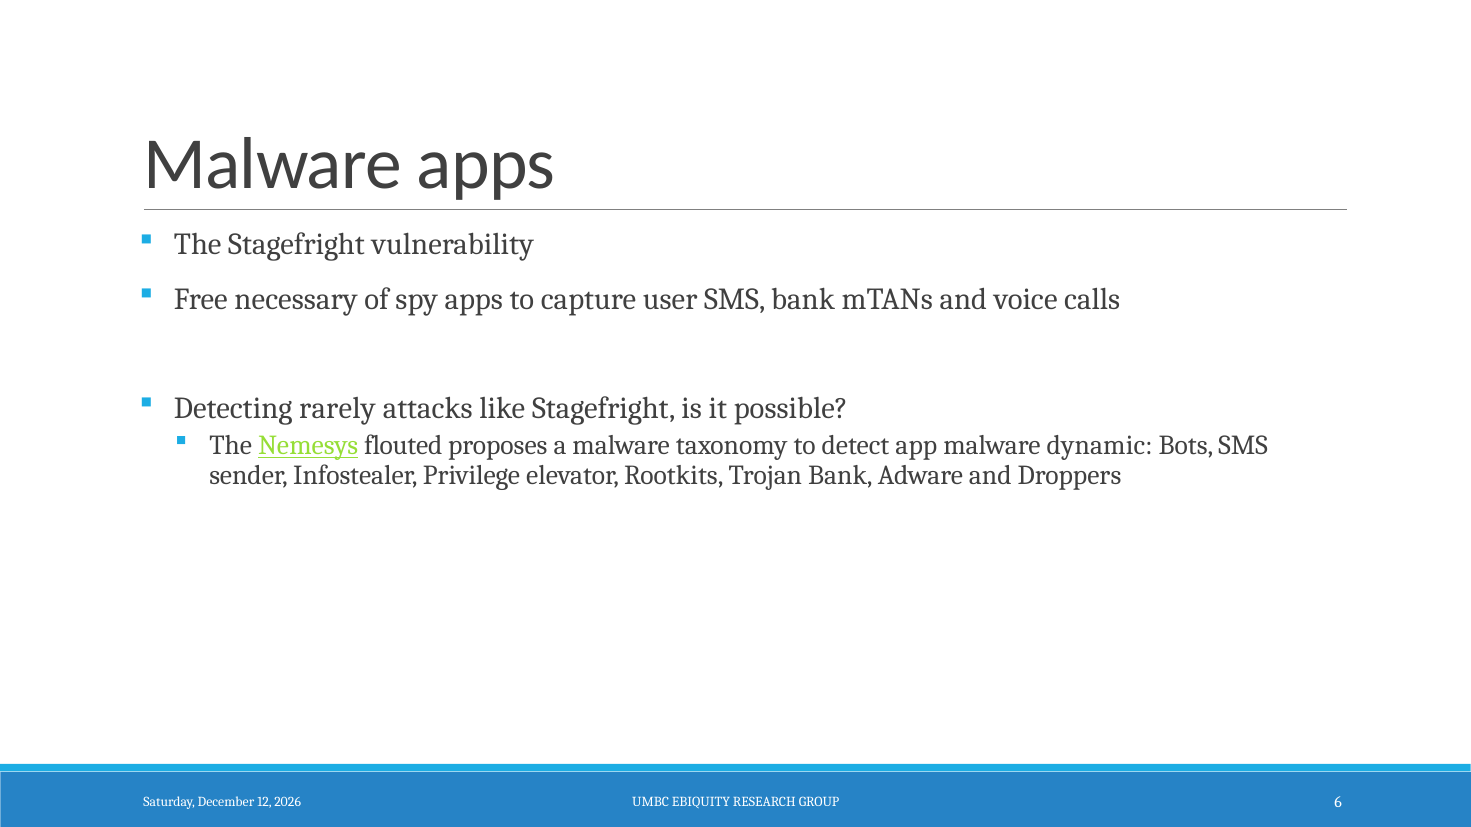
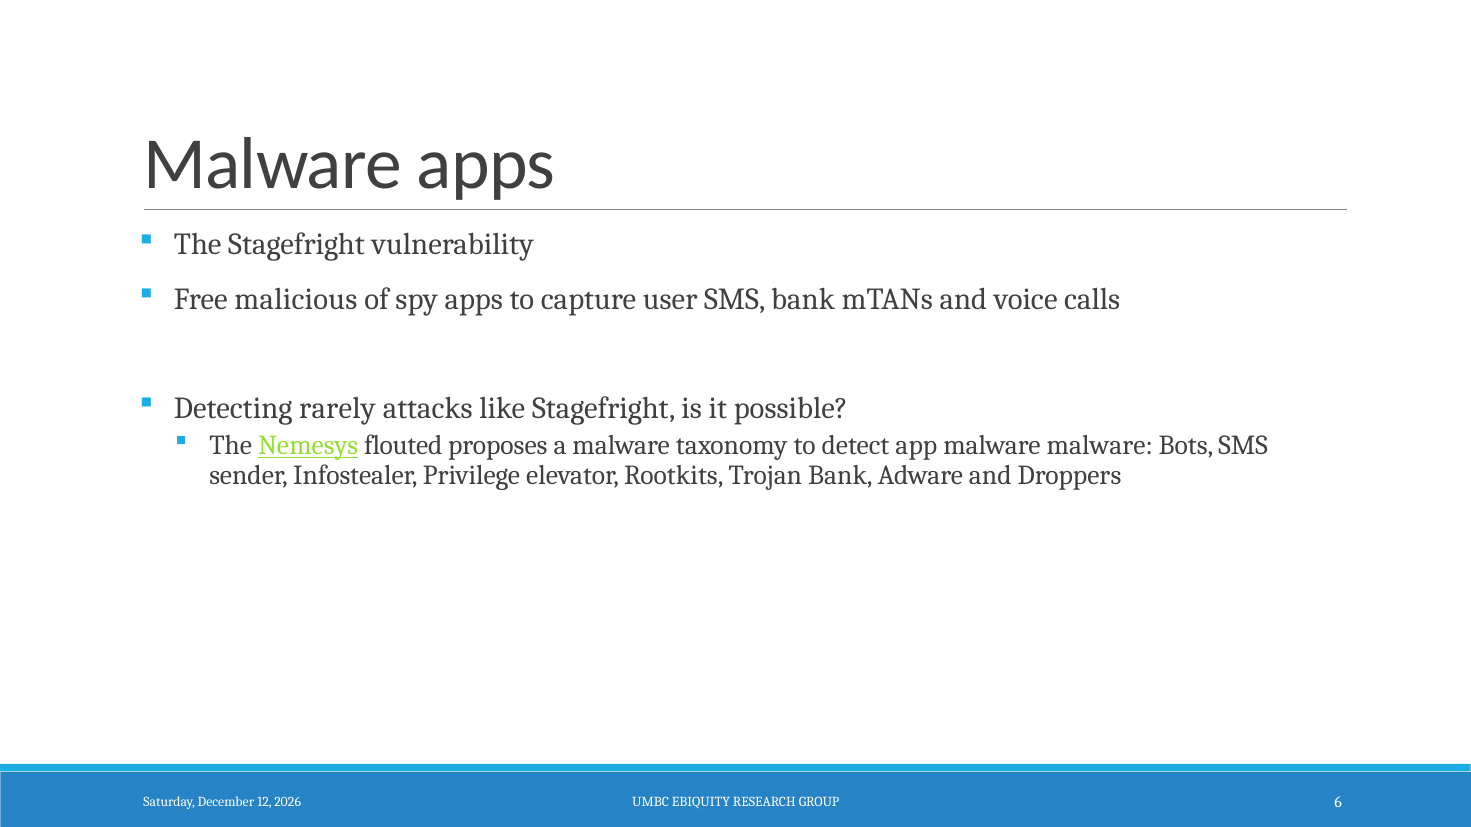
necessary: necessary -> malicious
malware dynamic: dynamic -> malware
